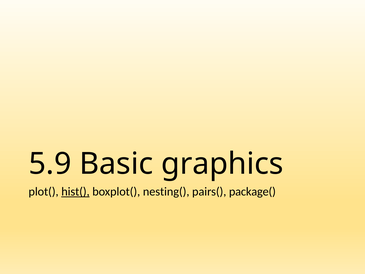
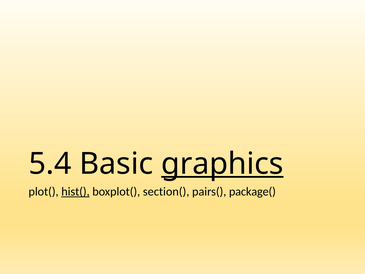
5.9: 5.9 -> 5.4
graphics underline: none -> present
nesting(: nesting( -> section(
